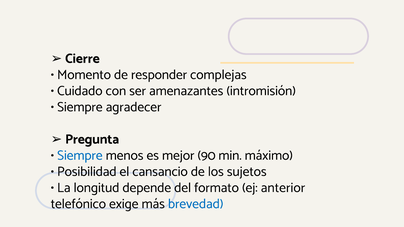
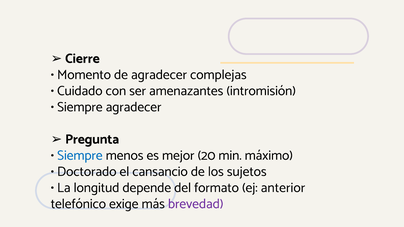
de responder: responder -> agradecer
90: 90 -> 20
Posibilidad: Posibilidad -> Doctorado
brevedad colour: blue -> purple
